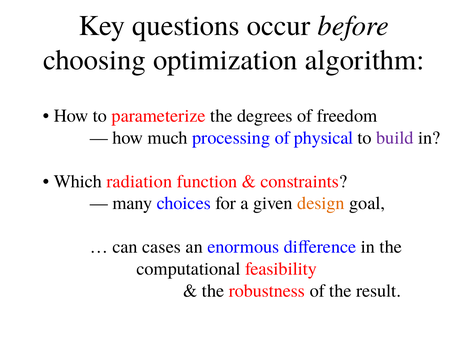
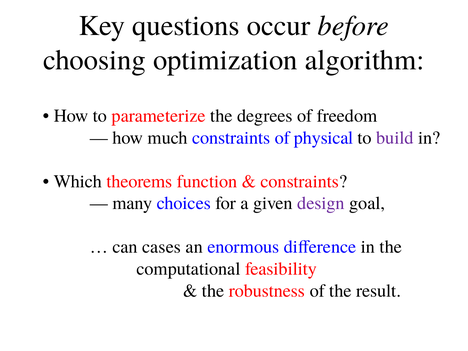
much processing: processing -> constraints
radiation: radiation -> theorems
design colour: orange -> purple
